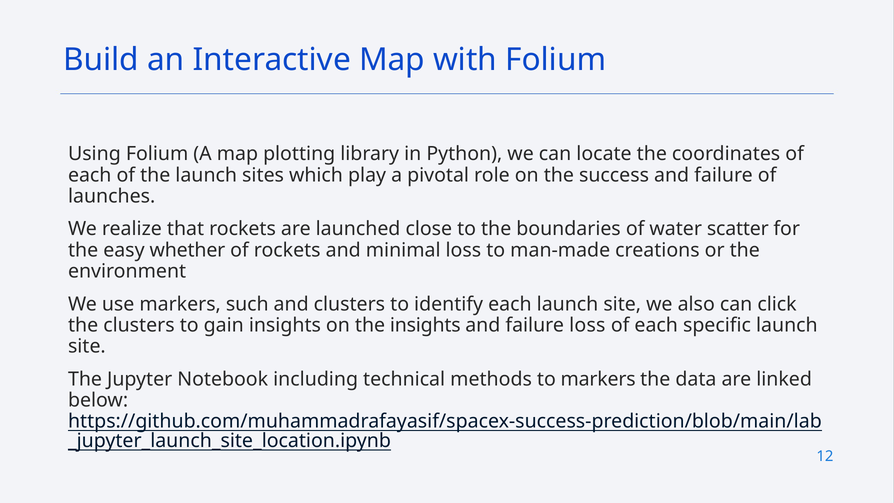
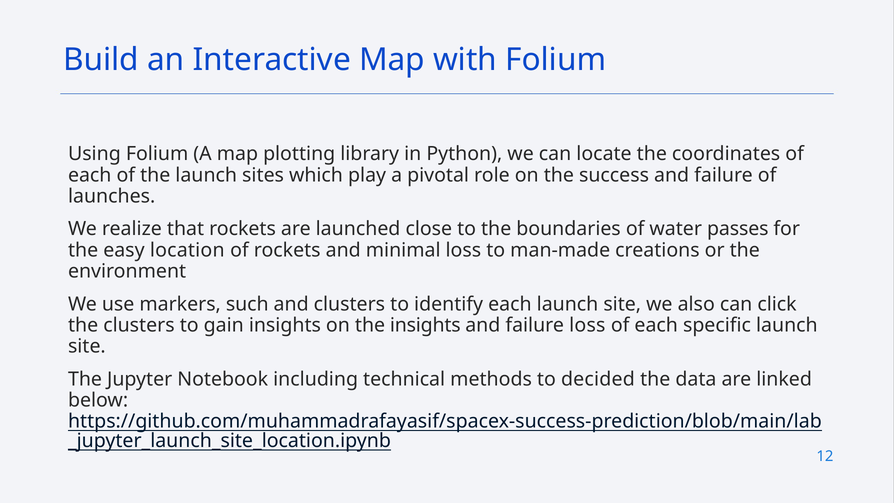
scatter: scatter -> passes
whether: whether -> location
to markers: markers -> decided
